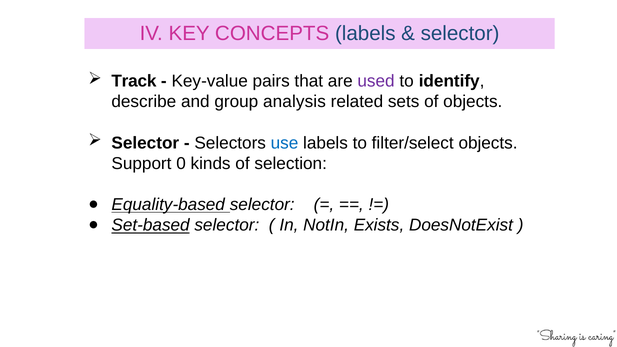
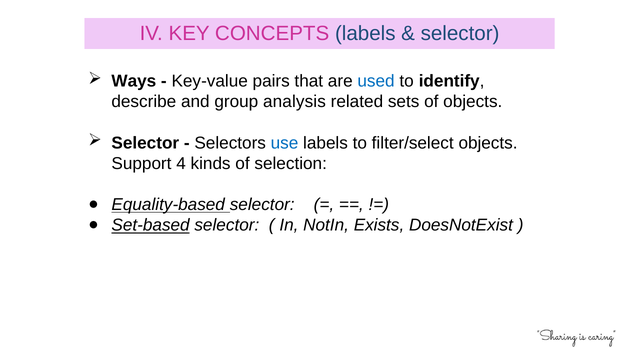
Track: Track -> Ways
used colour: purple -> blue
0: 0 -> 4
